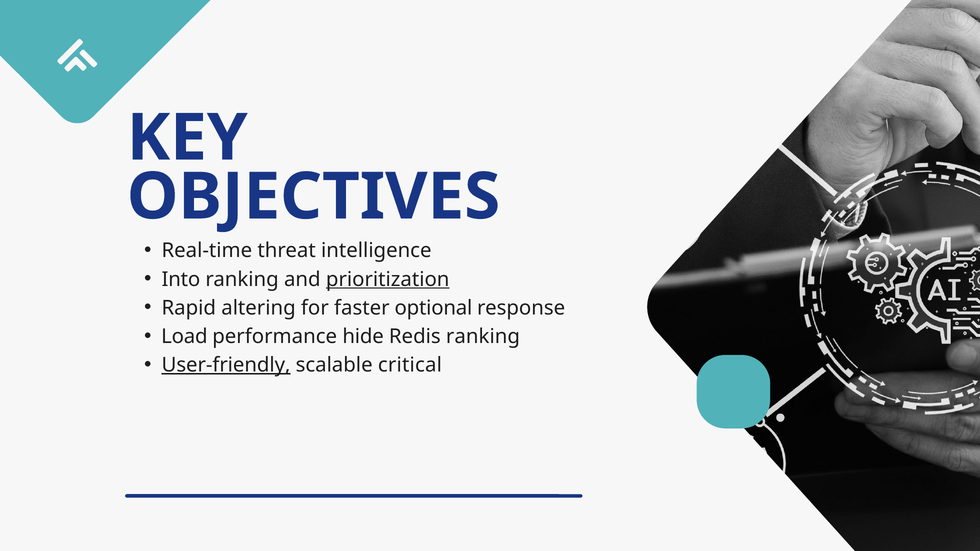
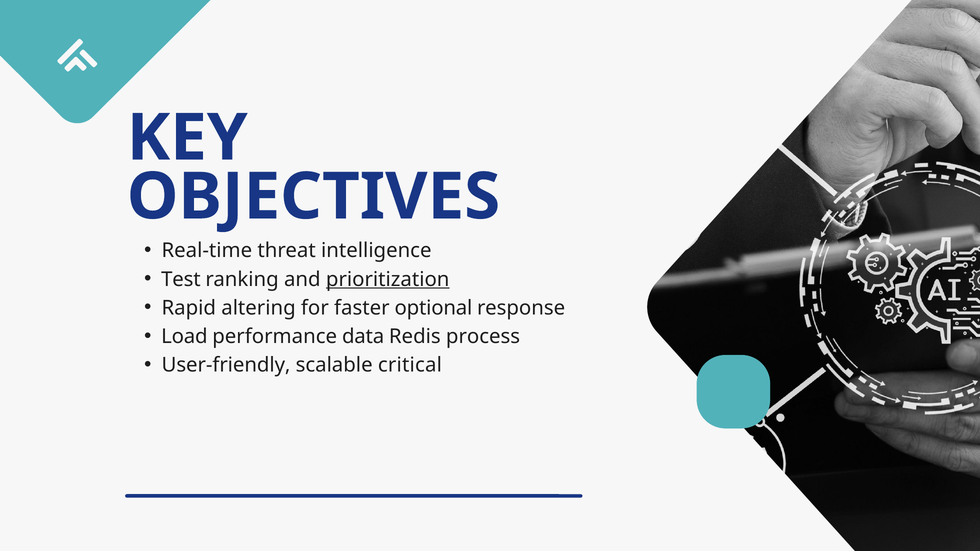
Into: Into -> Test
hide: hide -> data
Redis ranking: ranking -> process
User-friendly underline: present -> none
